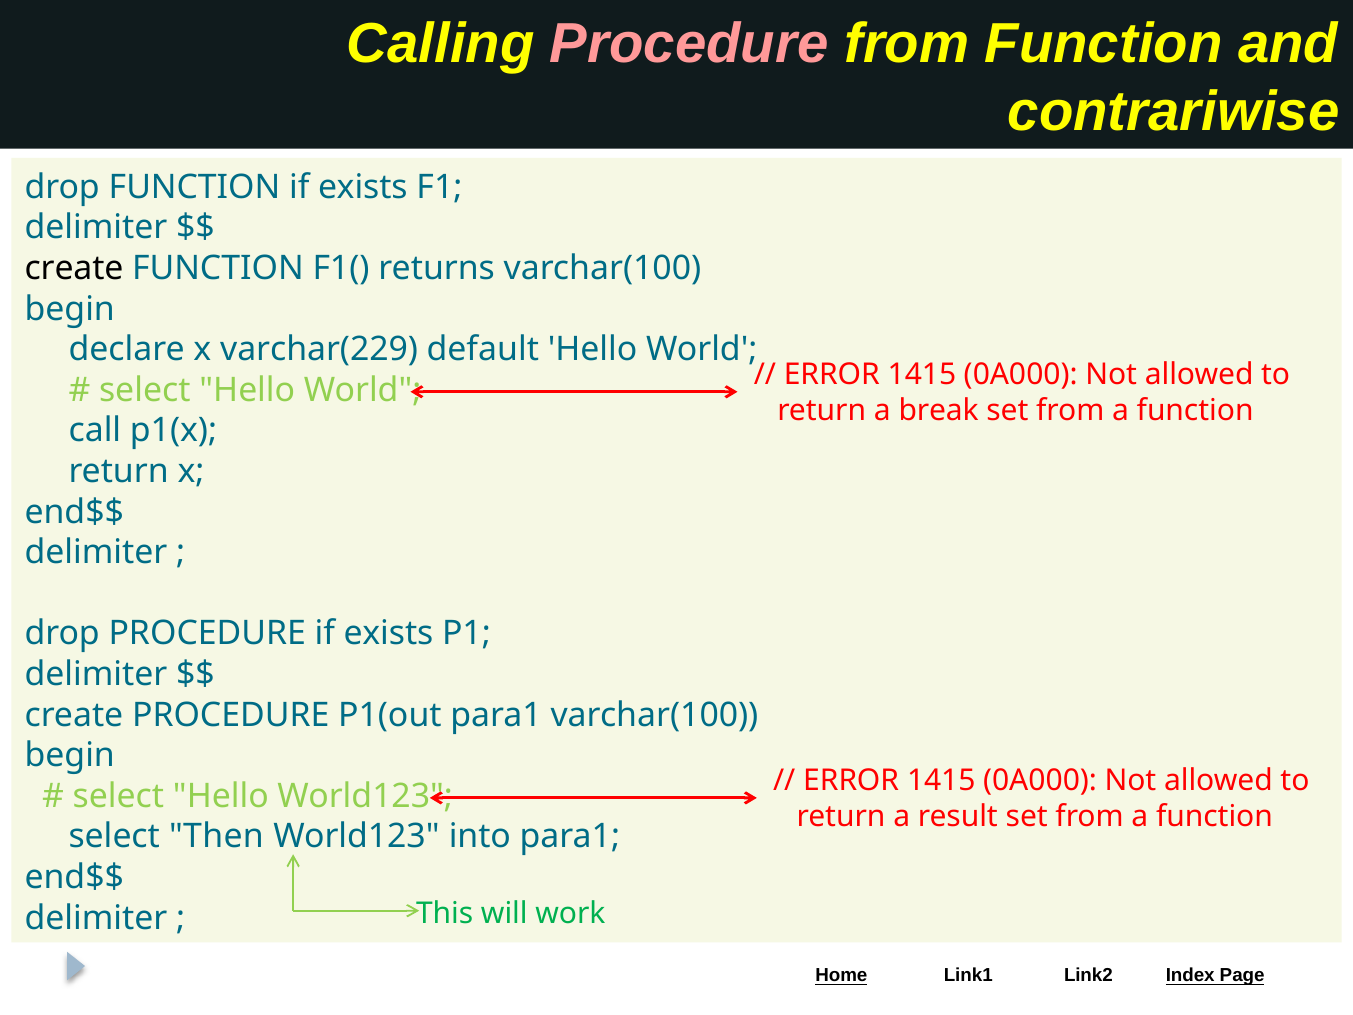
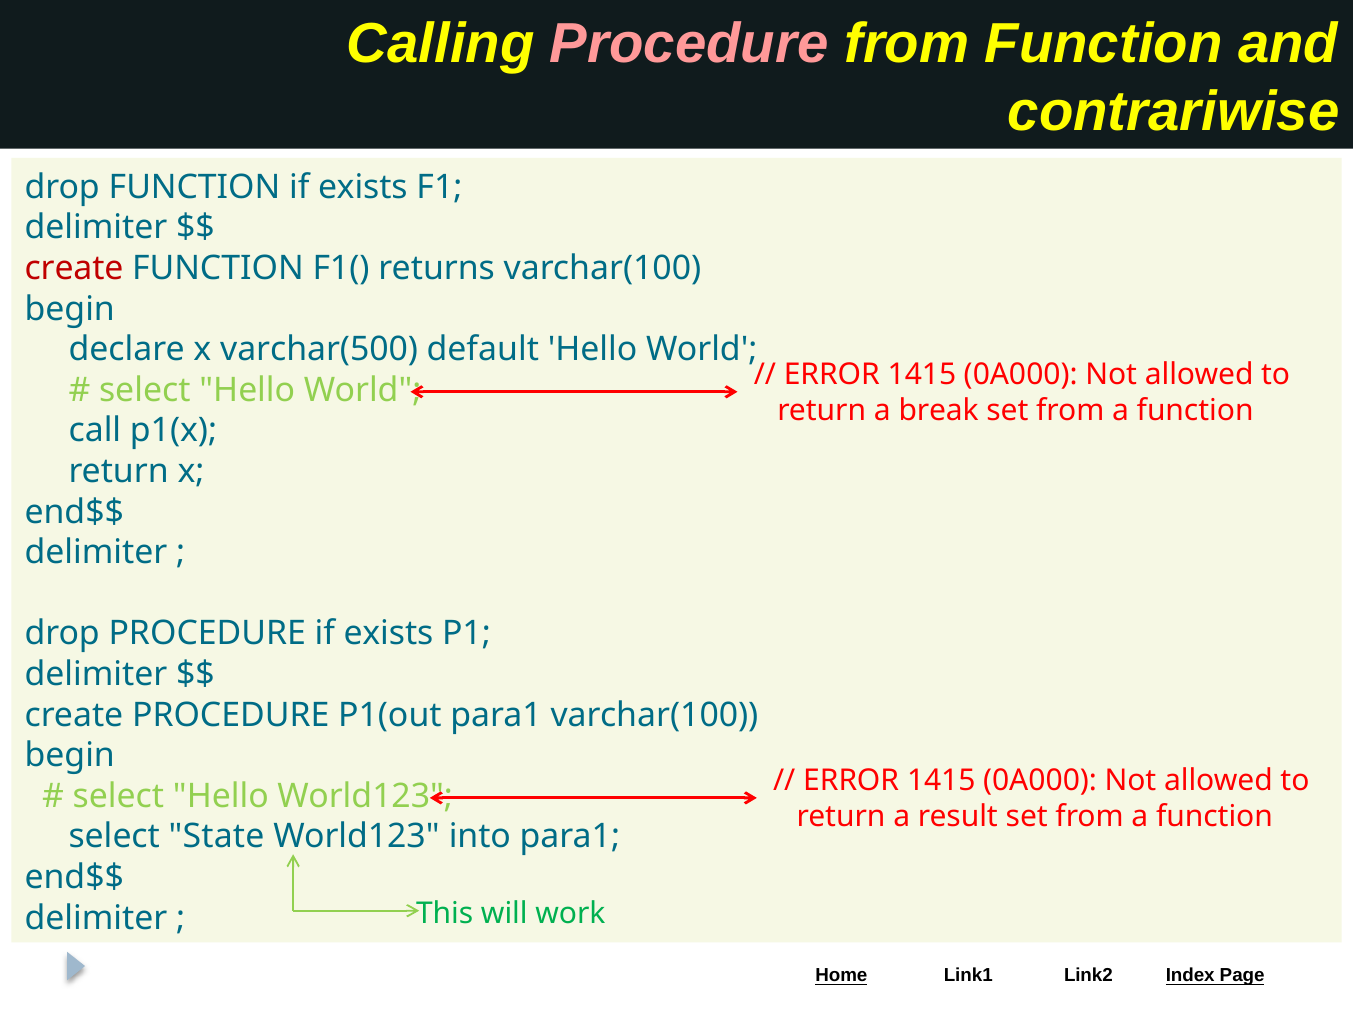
create at (74, 268) colour: black -> red
varchar(229: varchar(229 -> varchar(500
Then: Then -> State
